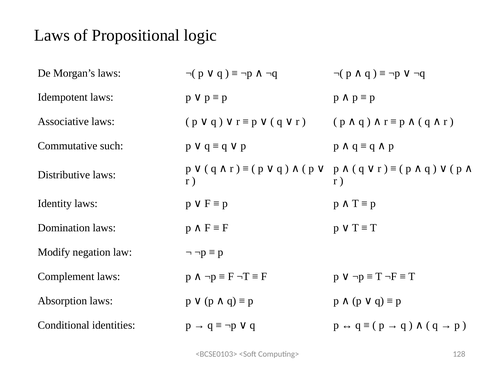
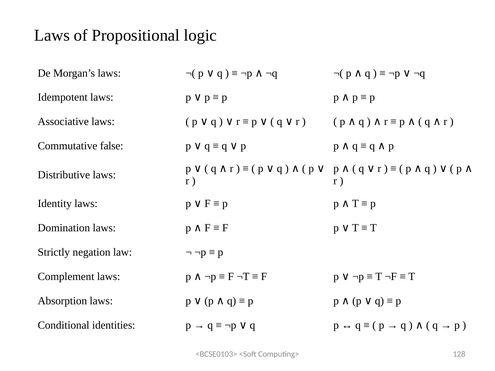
such: such -> false
Modify: Modify -> Strictly
